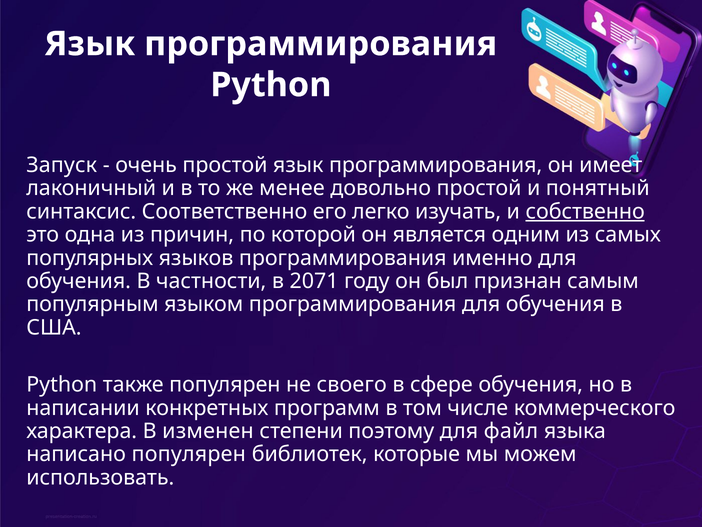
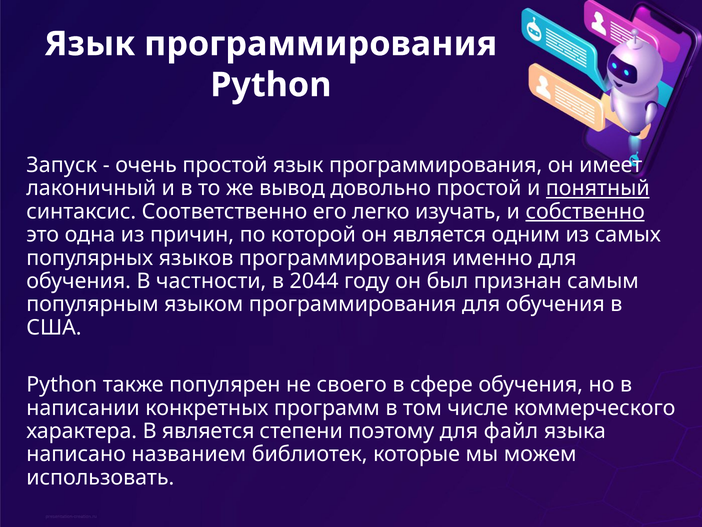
менее: менее -> вывод
понятный underline: none -> present
2071: 2071 -> 2044
В изменен: изменен -> является
написано популярен: популярен -> названием
